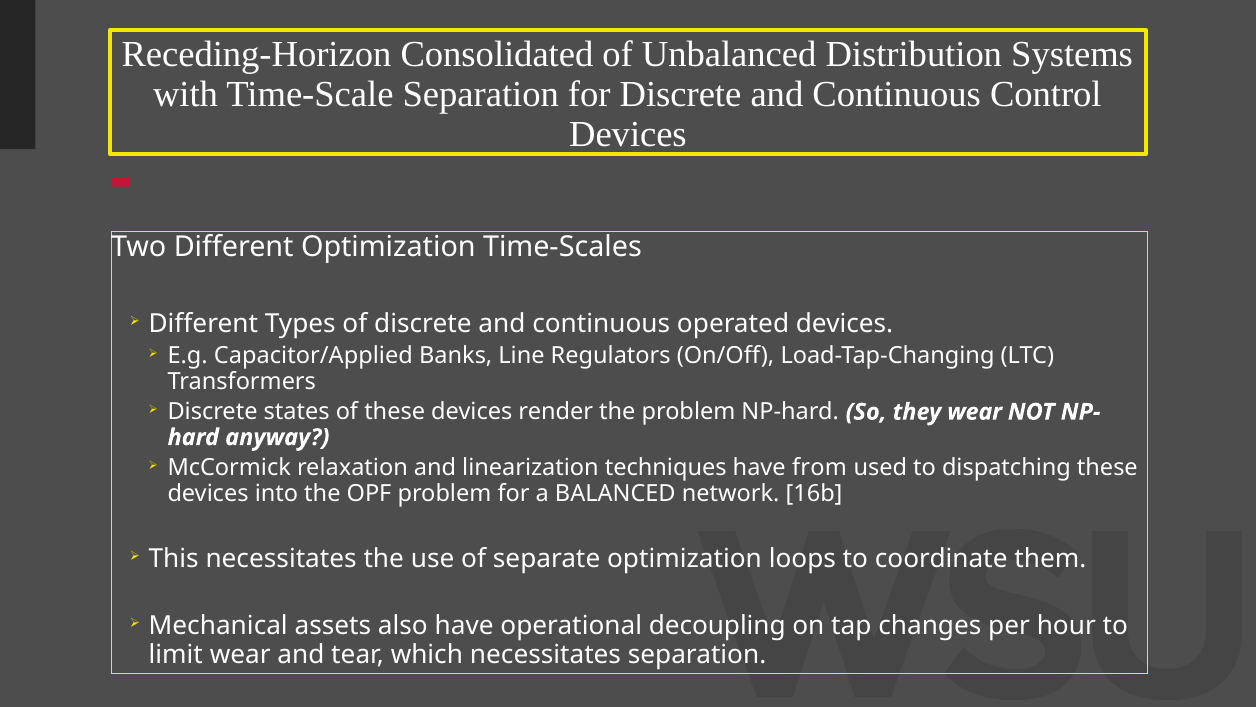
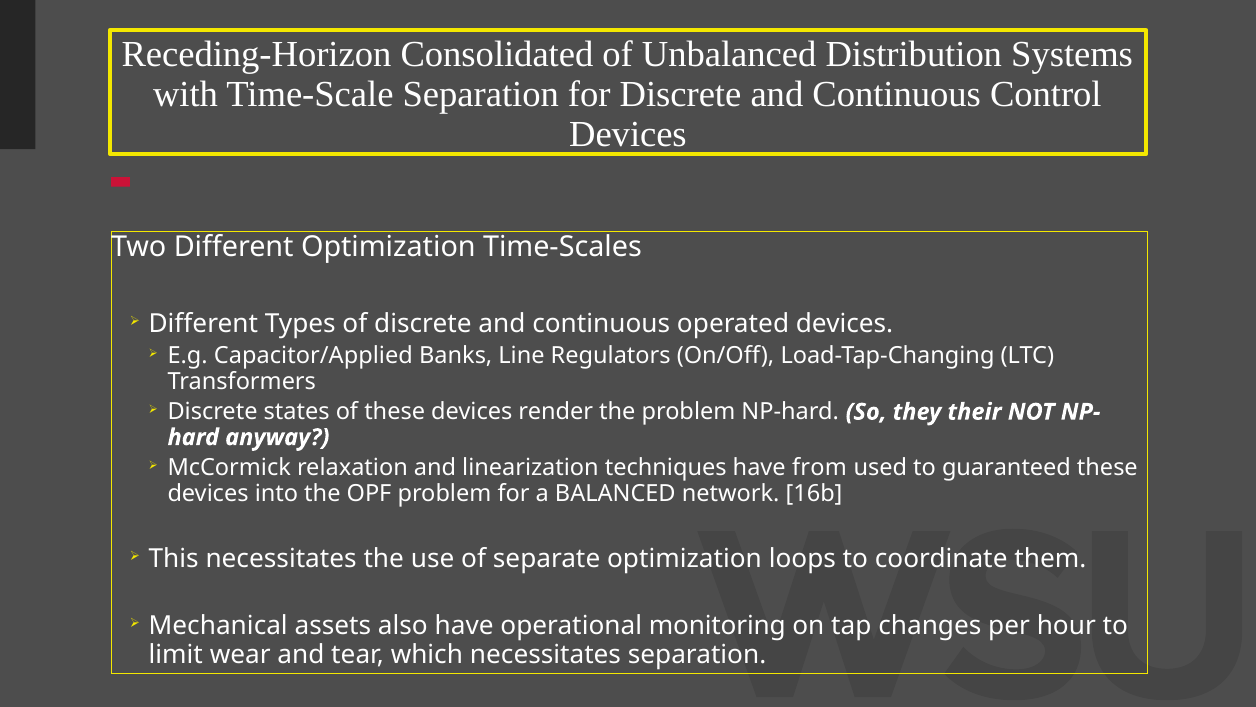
they wear: wear -> their
dispatching: dispatching -> guaranteed
decoupling: decoupling -> monitoring
